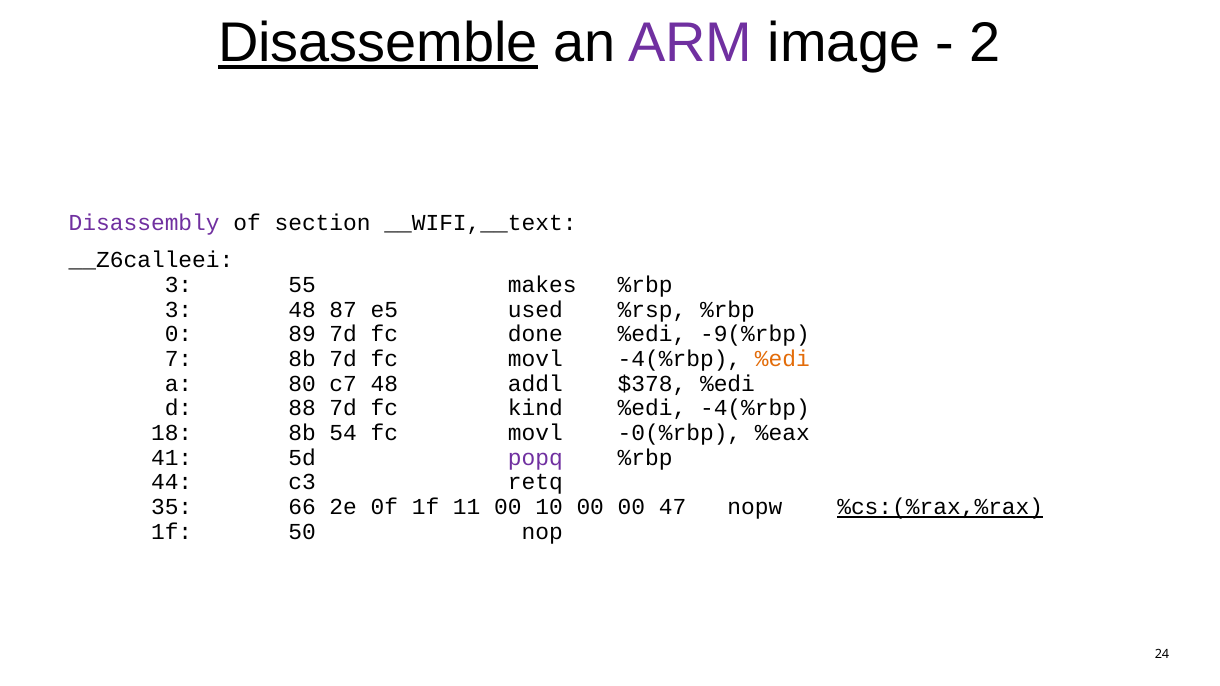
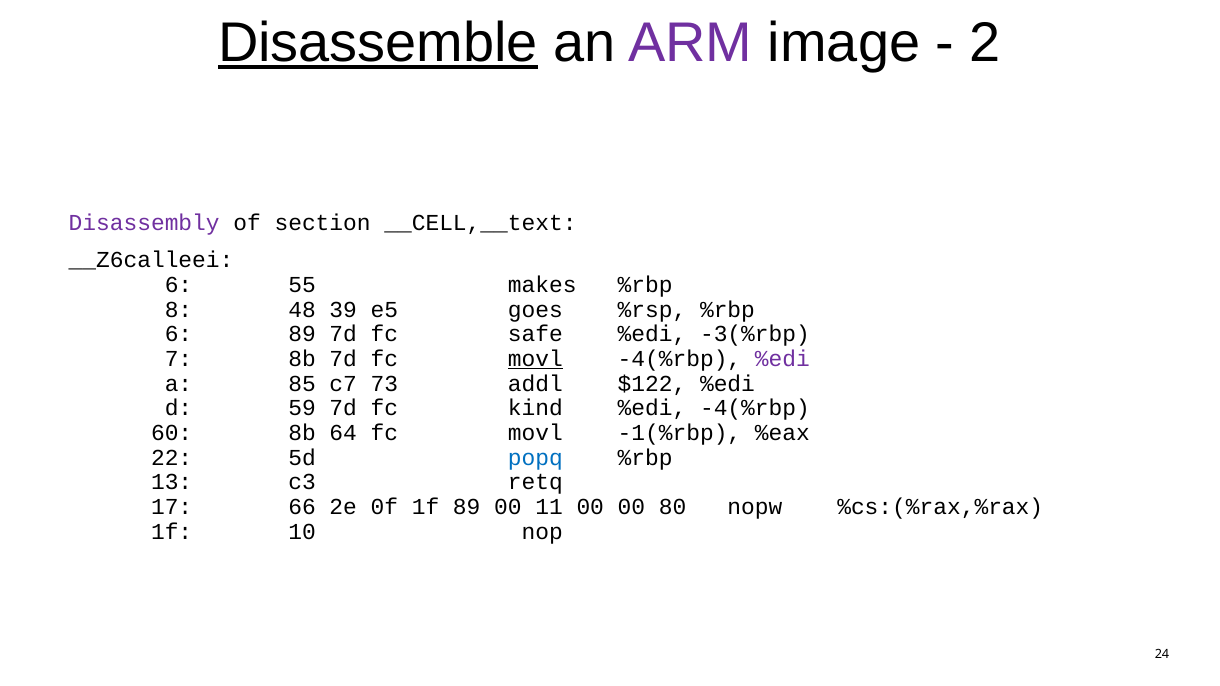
__WIFI,__text: __WIFI,__text -> __CELL,__text
3 at (178, 285): 3 -> 6
3 at (178, 310): 3 -> 8
87: 87 -> 39
used: used -> goes
0 at (178, 334): 0 -> 6
done: done -> safe
-9(%rbp: -9(%rbp -> -3(%rbp
movl at (535, 359) underline: none -> present
%edi at (782, 359) colour: orange -> purple
80: 80 -> 85
c7 48: 48 -> 73
$378: $378 -> $122
88: 88 -> 59
18: 18 -> 60
54: 54 -> 64
-0(%rbp: -0(%rbp -> -1(%rbp
41: 41 -> 22
popq colour: purple -> blue
44: 44 -> 13
35: 35 -> 17
1f 11: 11 -> 89
10: 10 -> 11
47: 47 -> 80
%cs:(%rax,%rax underline: present -> none
50: 50 -> 10
